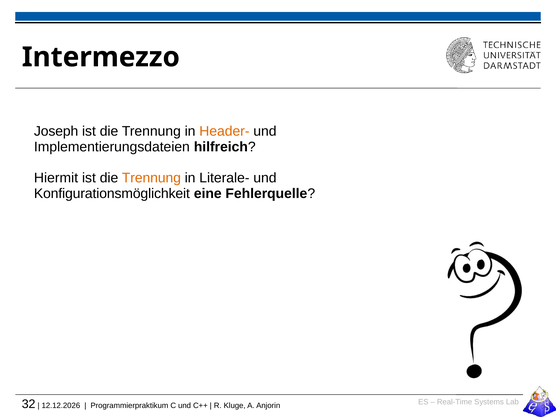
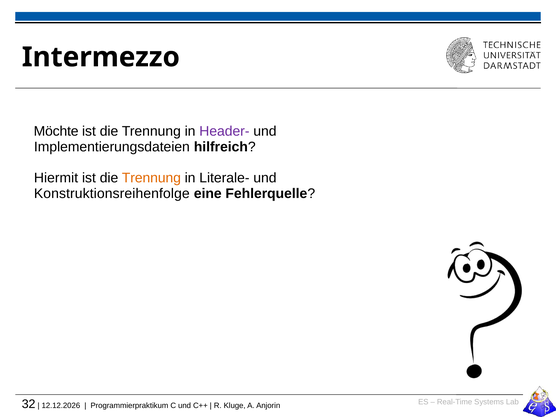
Joseph: Joseph -> Möchte
Header- colour: orange -> purple
Konfigurationsmöglichkeit: Konfigurationsmöglichkeit -> Konstruktionsreihenfolge
